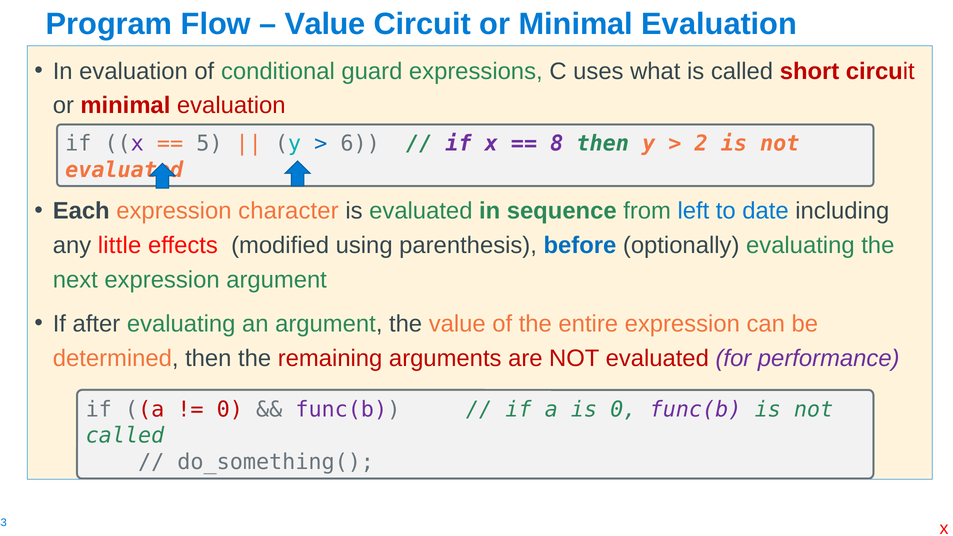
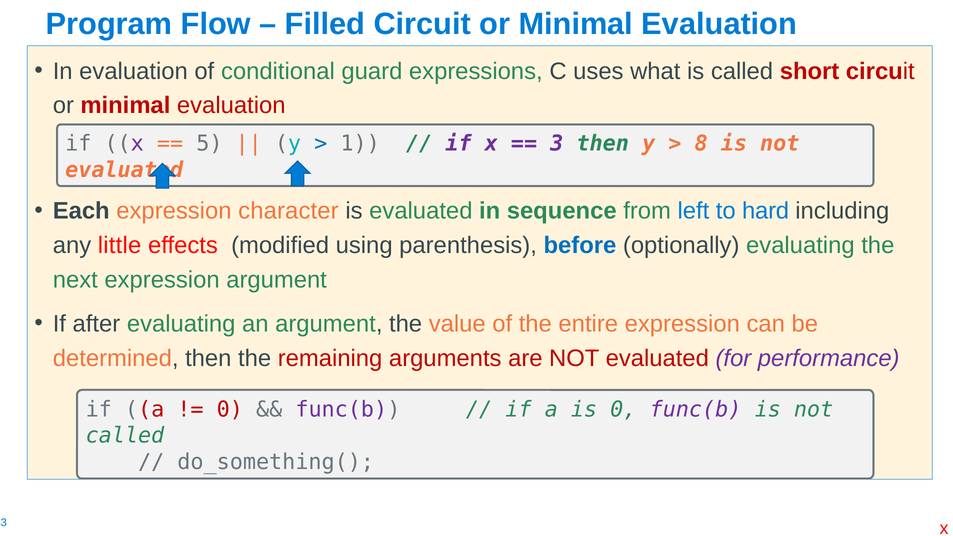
Value at (325, 24): Value -> Filled
6: 6 -> 1
8: 8 -> 3
2: 2 -> 8
date: date -> hard
